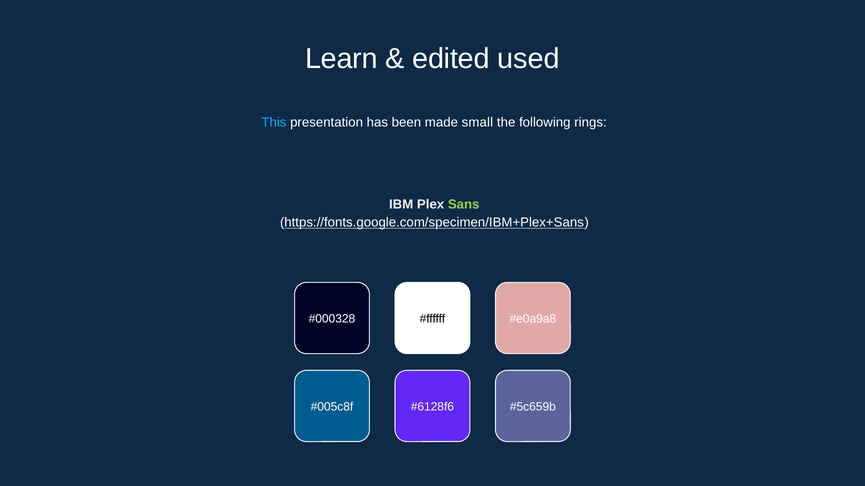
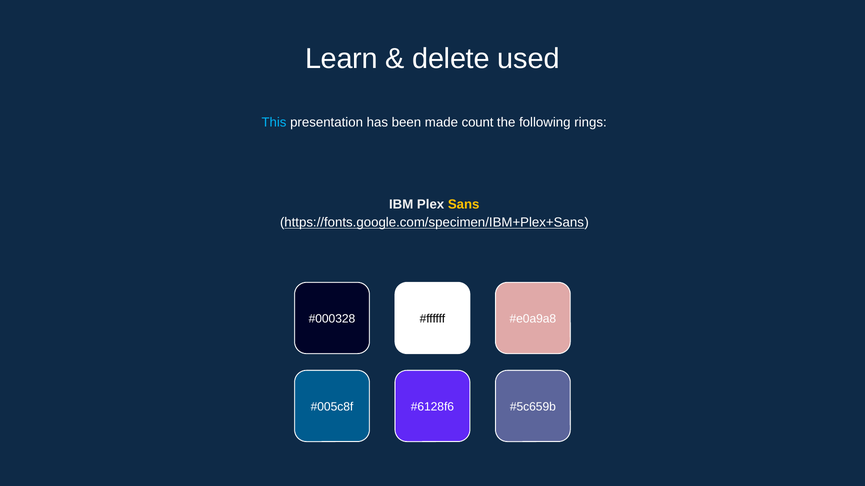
edited: edited -> delete
small: small -> count
Sans colour: light green -> yellow
